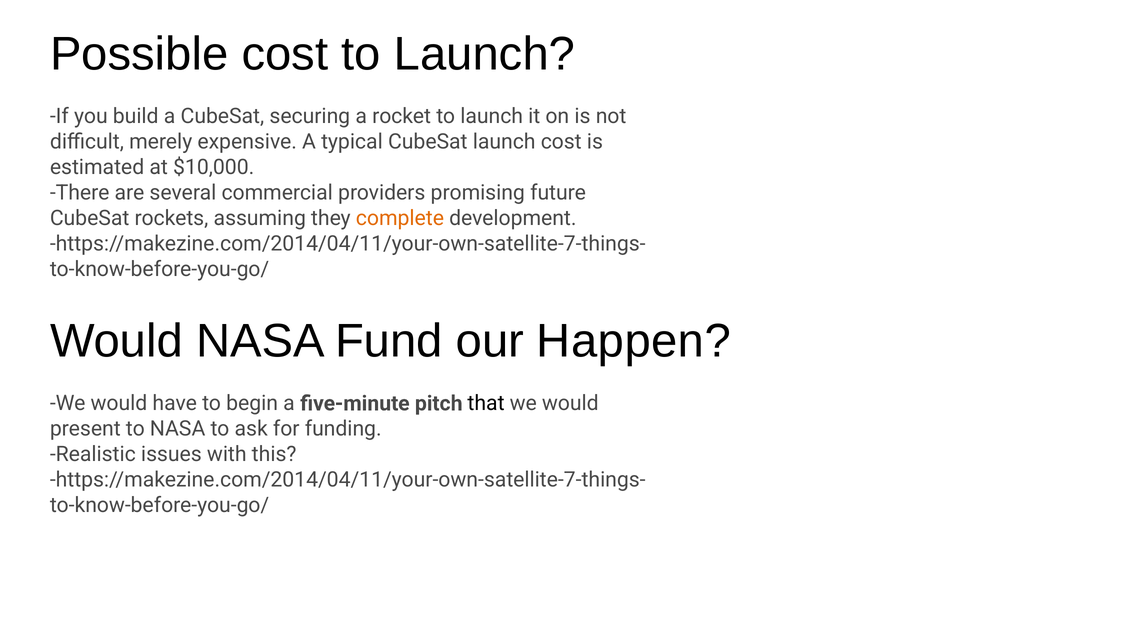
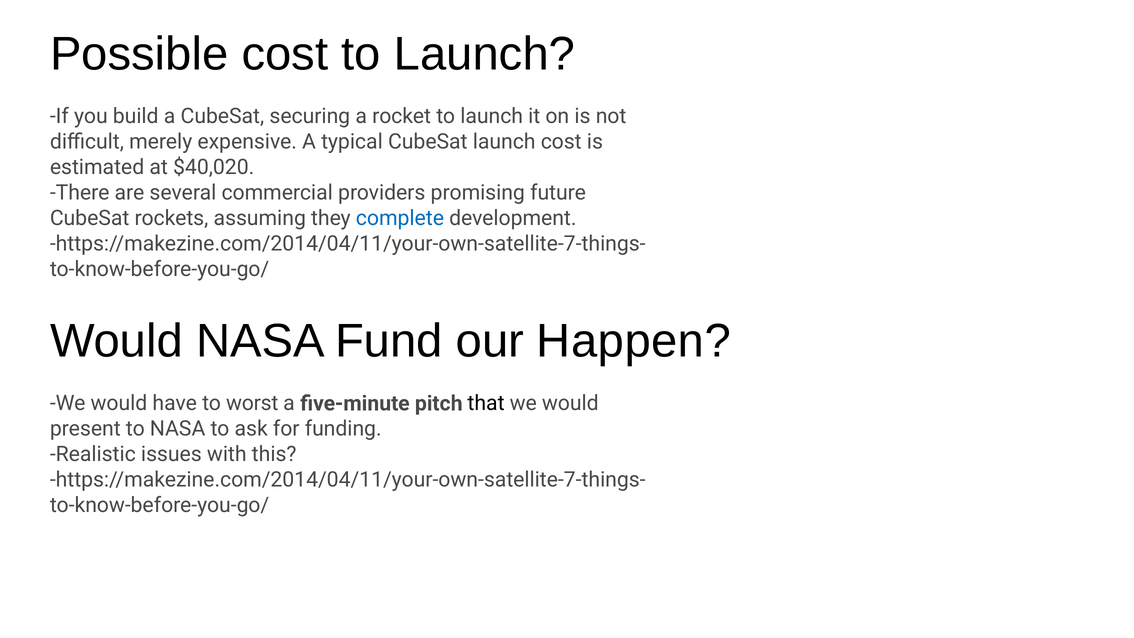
$10,000: $10,000 -> $40,020
complete colour: orange -> blue
begin: begin -> worst
